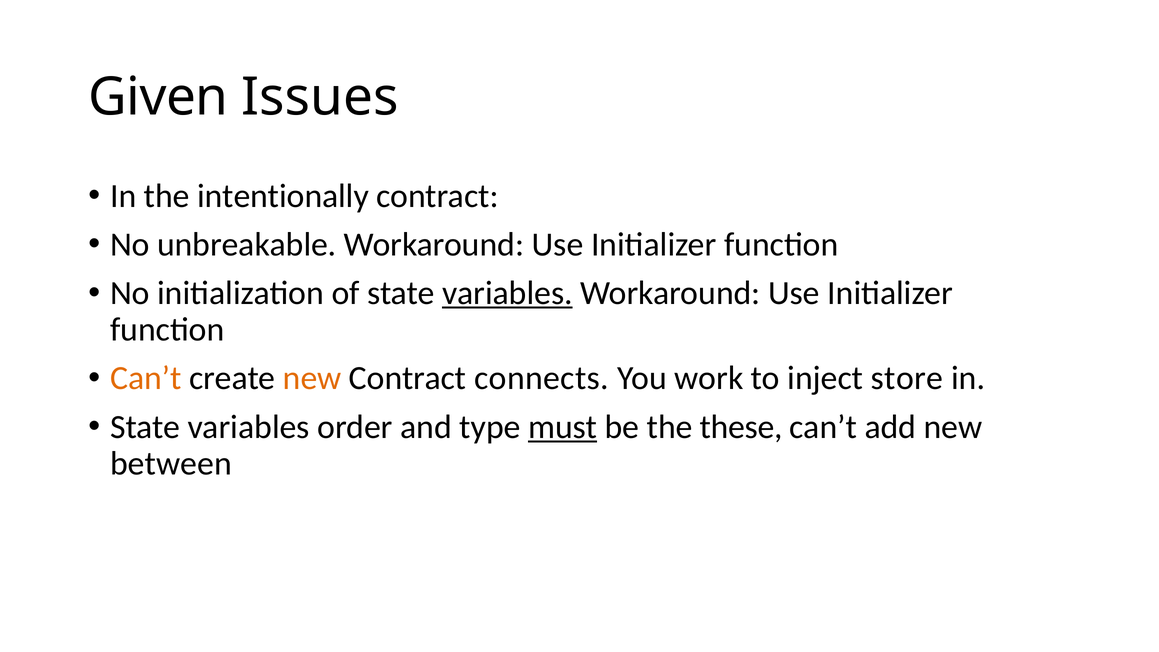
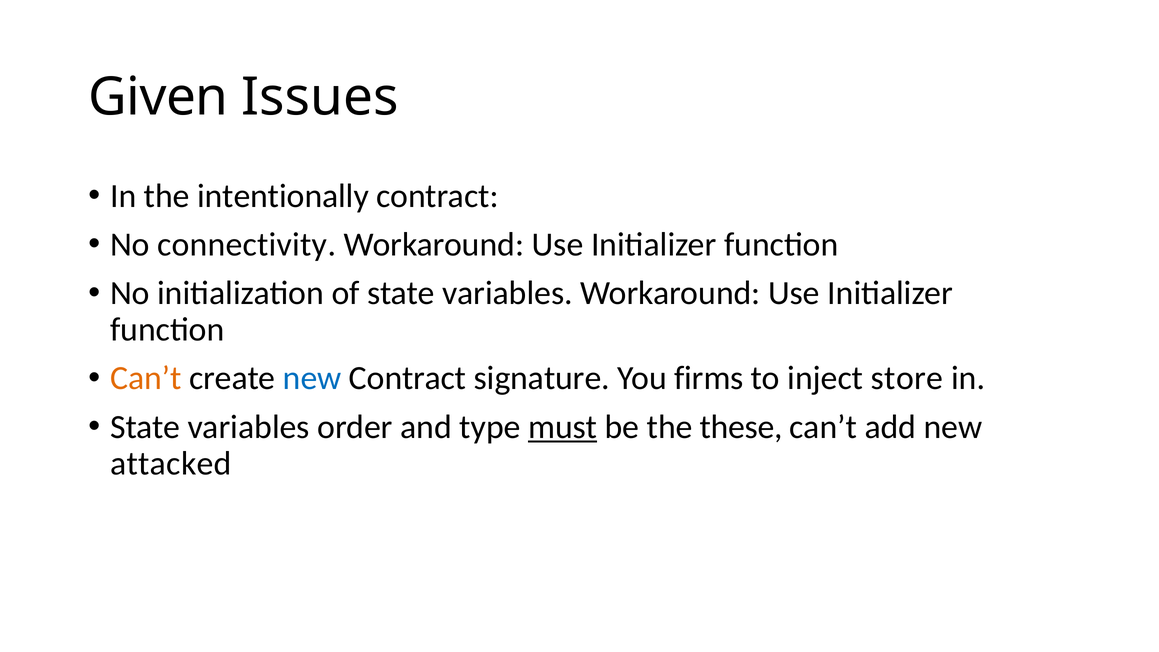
unbreakable: unbreakable -> connectivity
variables at (507, 293) underline: present -> none
new at (312, 378) colour: orange -> blue
connects: connects -> signature
work: work -> firms
between: between -> attacked
